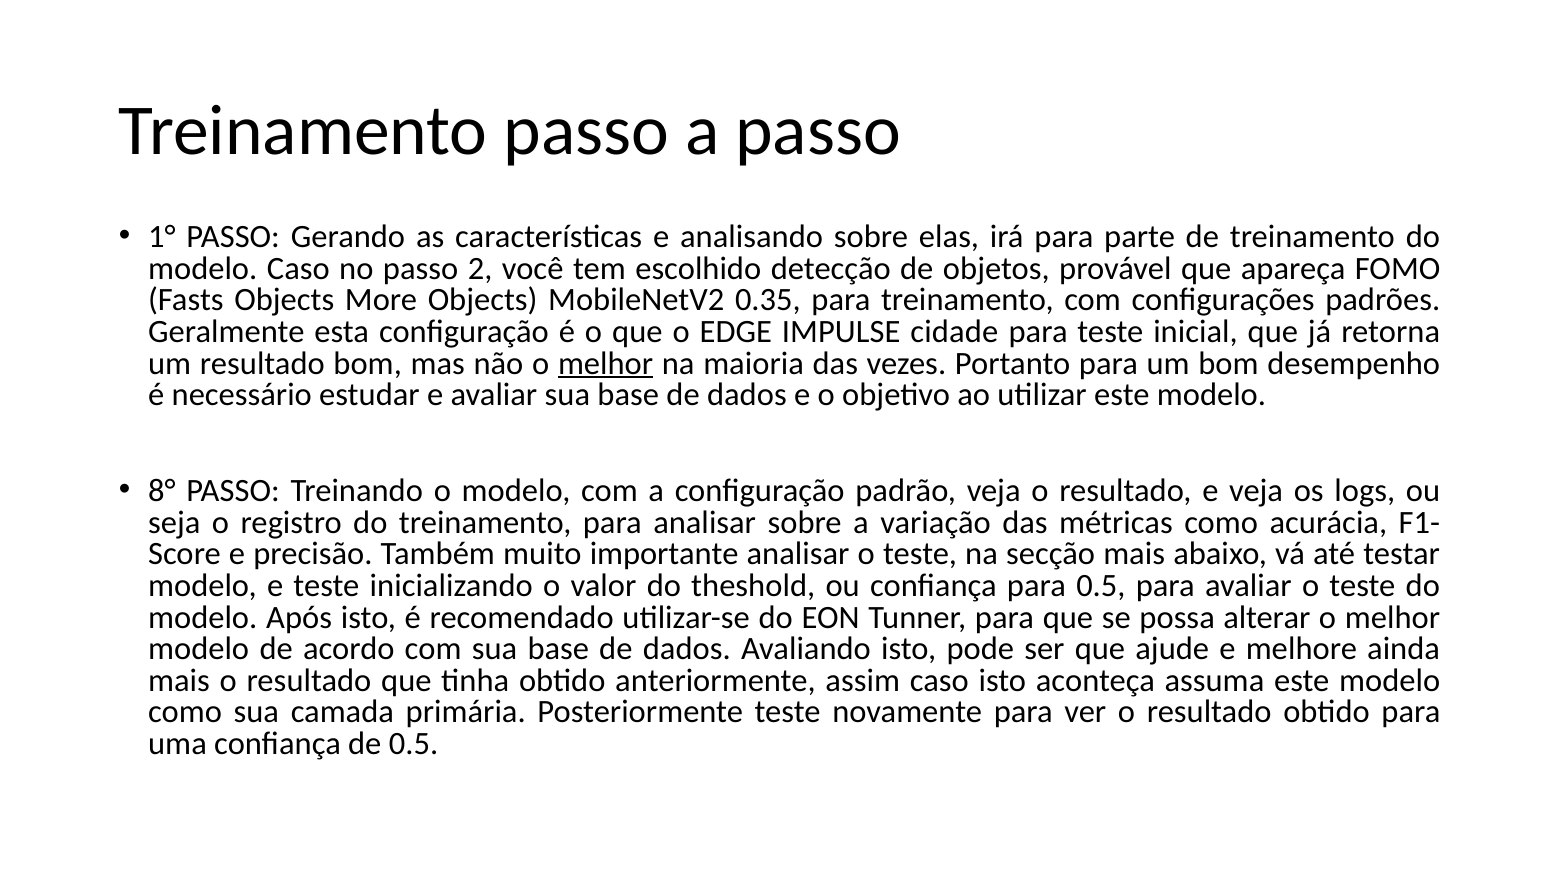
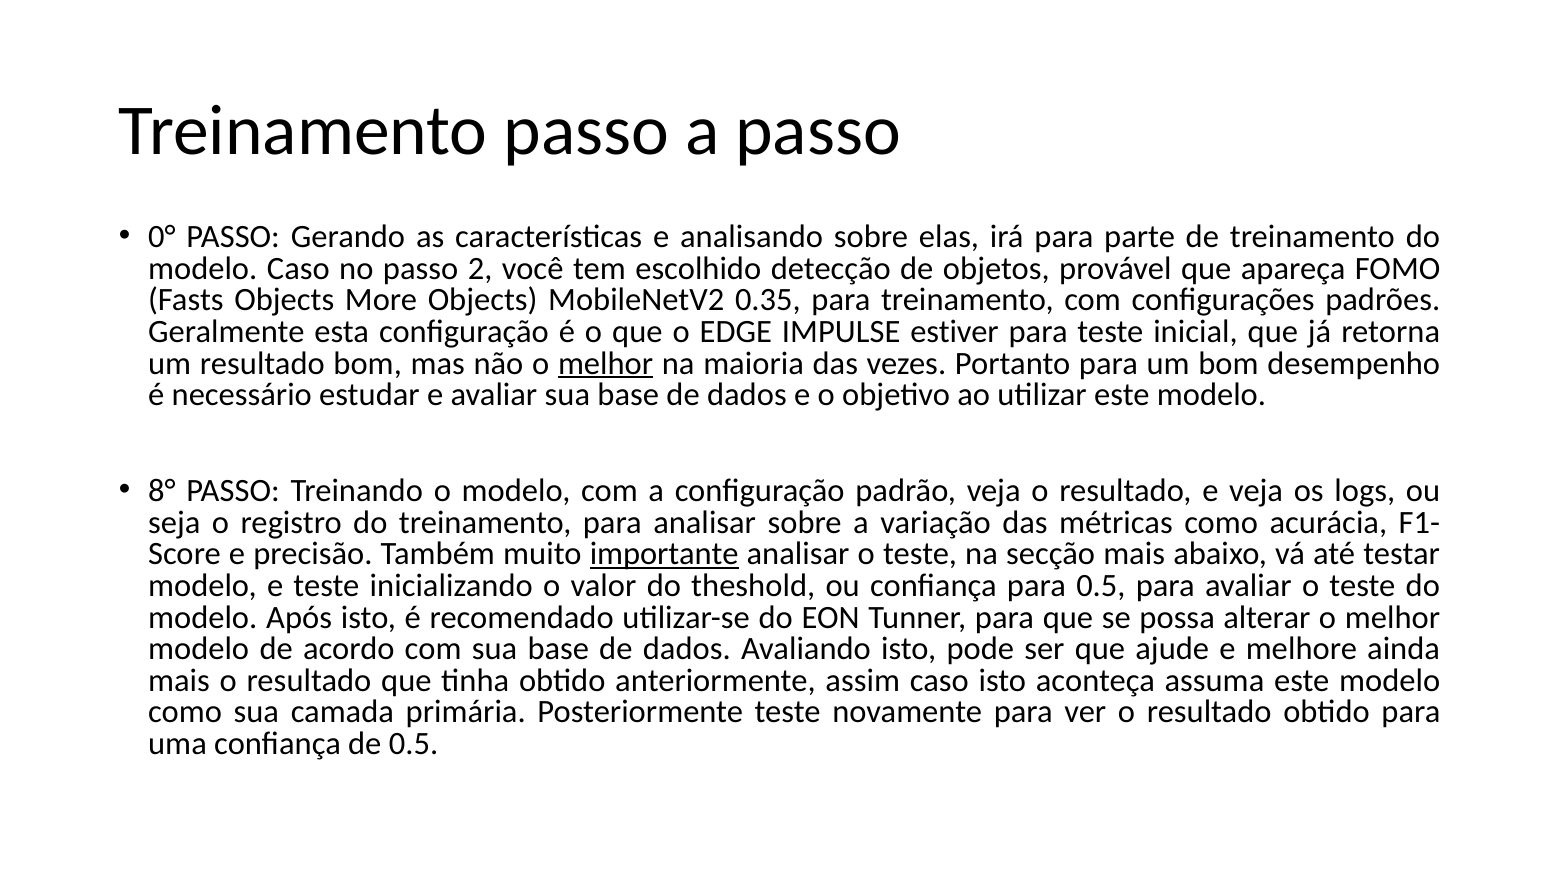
1°: 1° -> 0°
cidade: cidade -> estiver
importante underline: none -> present
